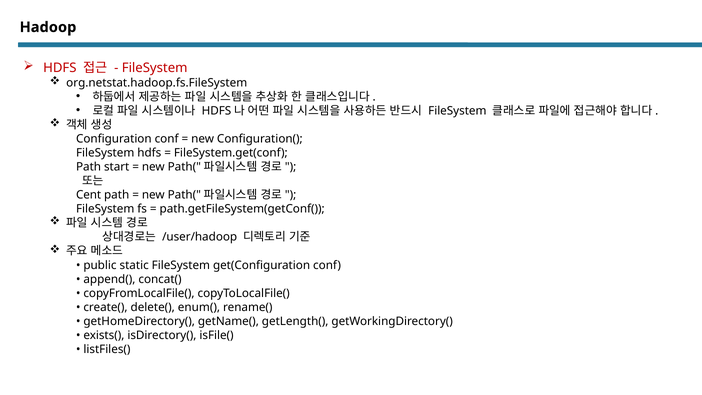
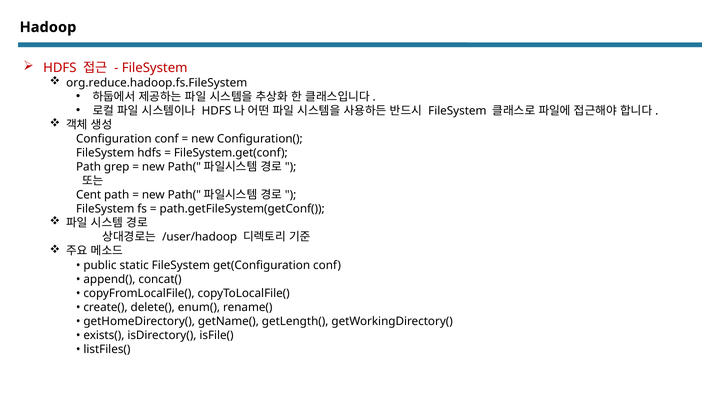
org.netstat.hadoop.fs.FileSystem: org.netstat.hadoop.fs.FileSystem -> org.reduce.hadoop.fs.FileSystem
start: start -> grep
